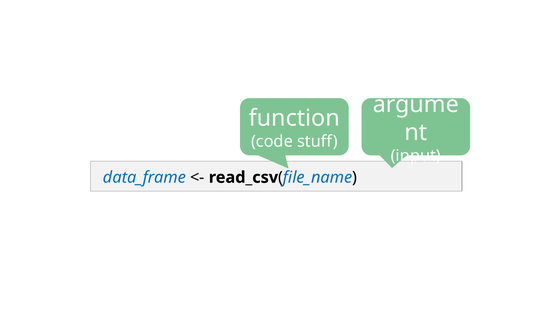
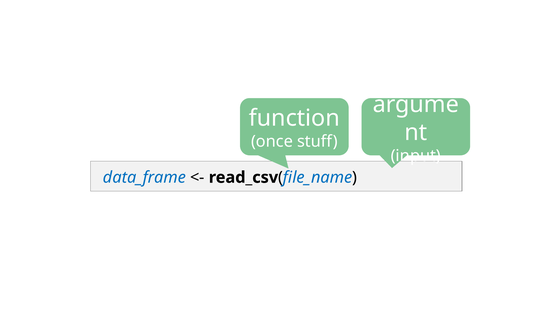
code: code -> once
